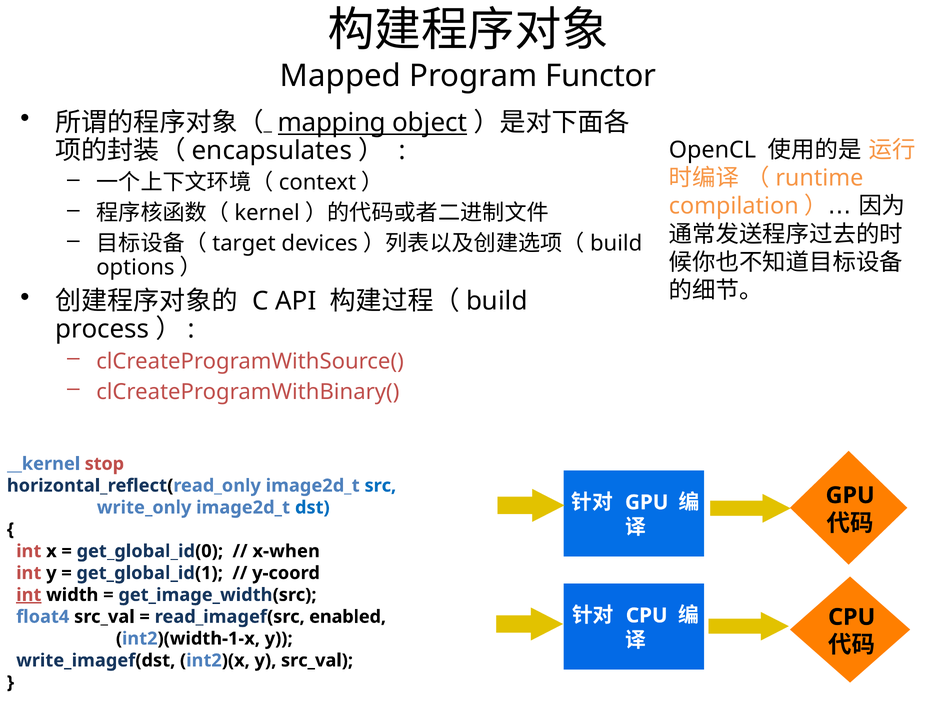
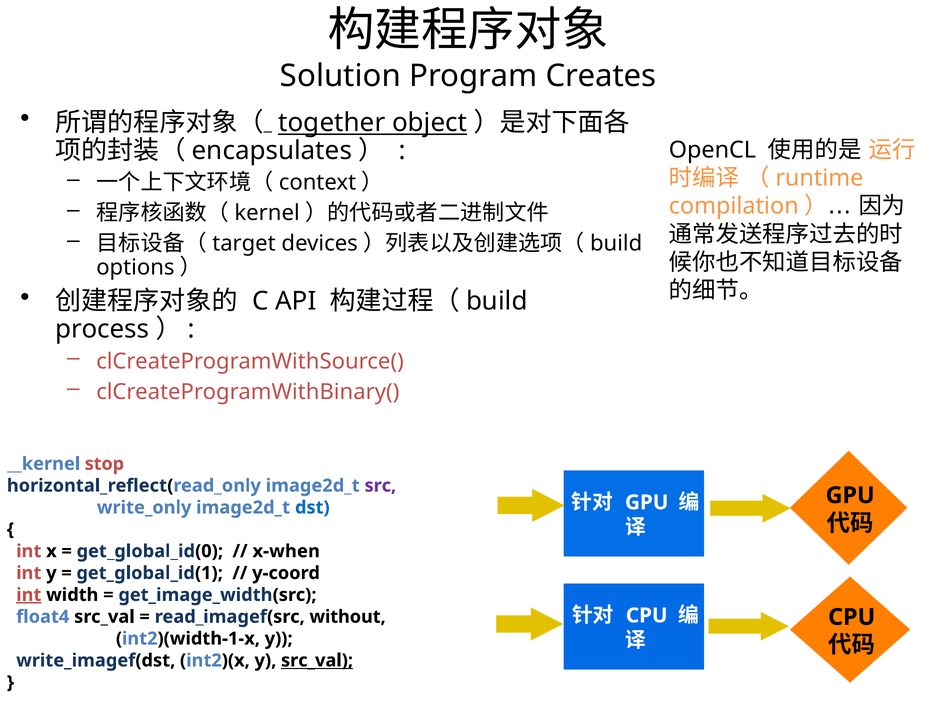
Mapped: Mapped -> Solution
Functor: Functor -> Creates
mapping: mapping -> together
src colour: blue -> purple
enabled: enabled -> without
src_val at (317, 660) underline: none -> present
